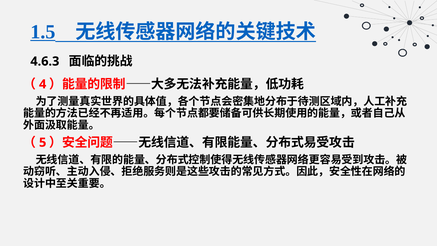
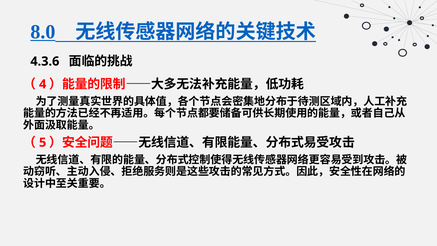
1.5: 1.5 -> 8.0
4.6.3: 4.6.3 -> 4.3.6
